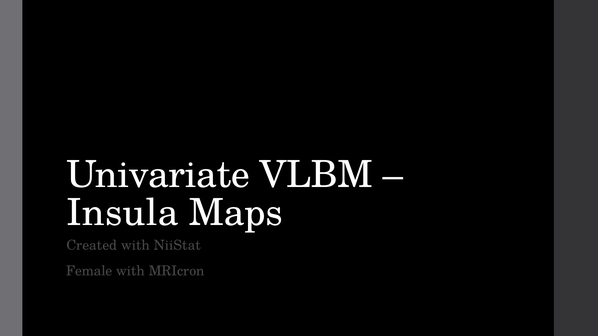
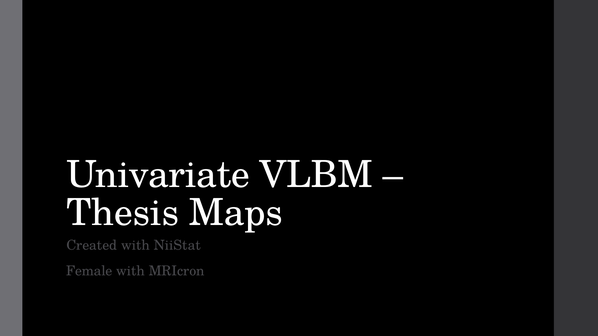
Insula: Insula -> Thesis
